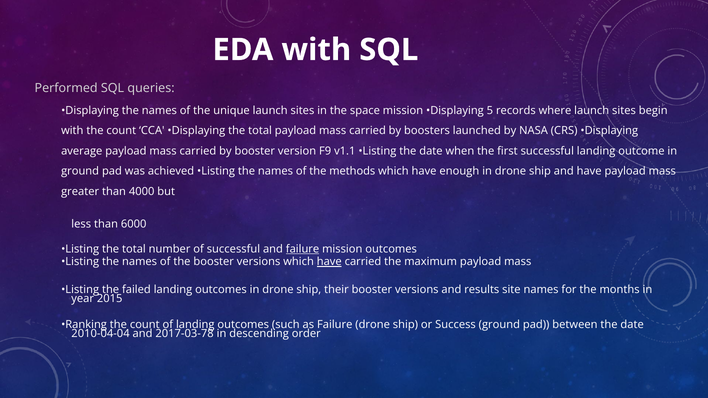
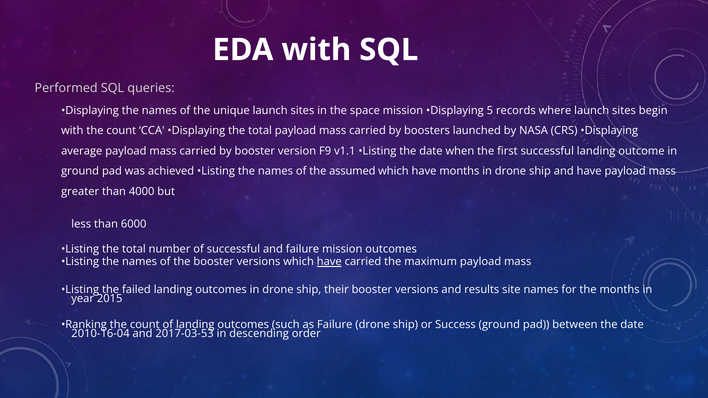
methods: methods -> assumed
have enough: enough -> months
failure at (303, 249) underline: present -> none
2010-04-04: 2010-04-04 -> 2010-16-04
2017-03-78: 2017-03-78 -> 2017-03-53
